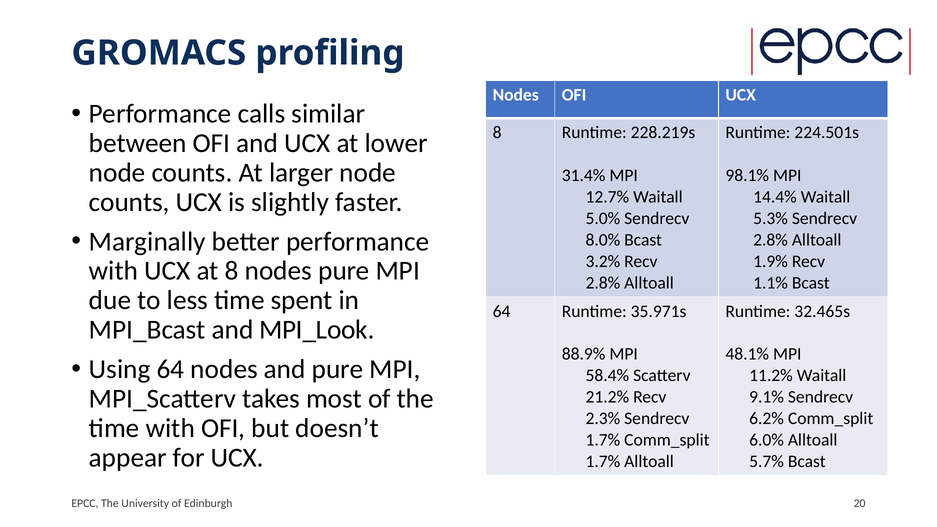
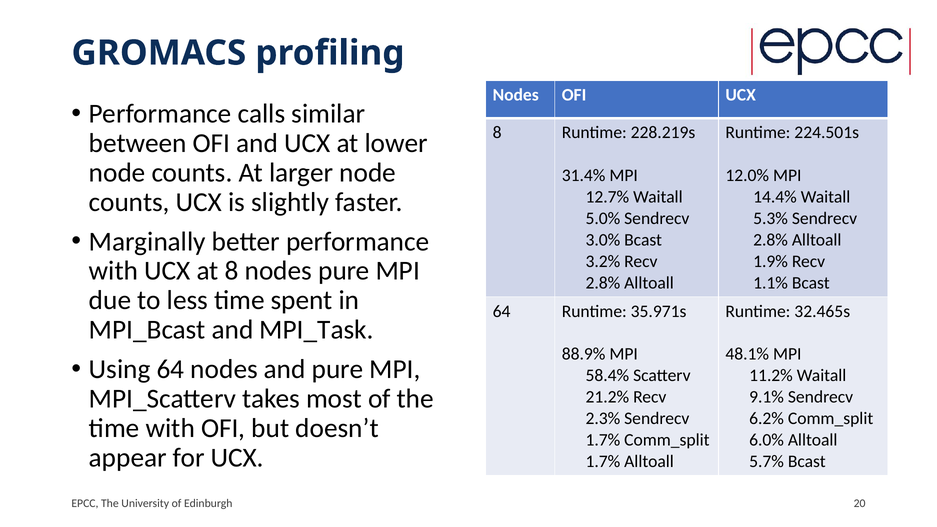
98.1%: 98.1% -> 12.0%
8.0%: 8.0% -> 3.0%
MPI_Look: MPI_Look -> MPI_Task
